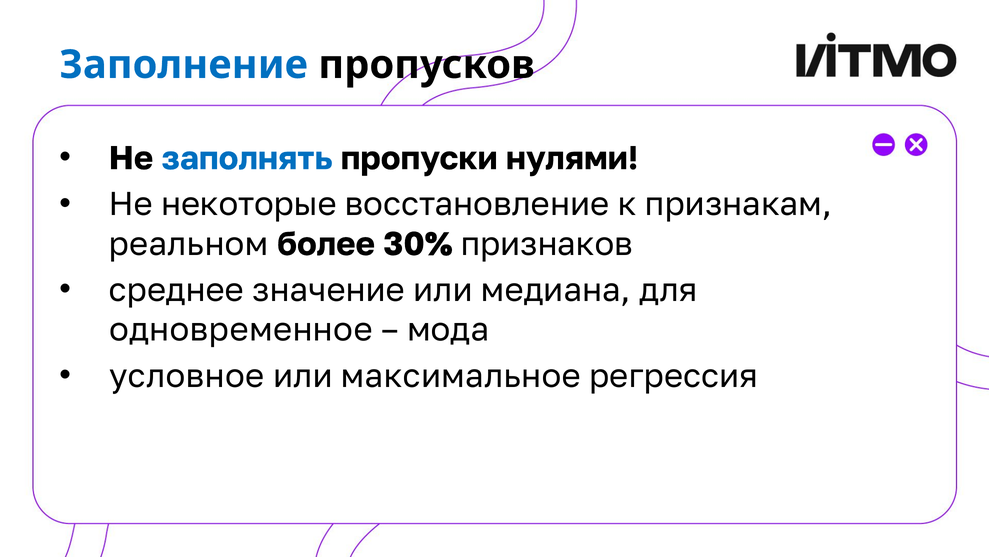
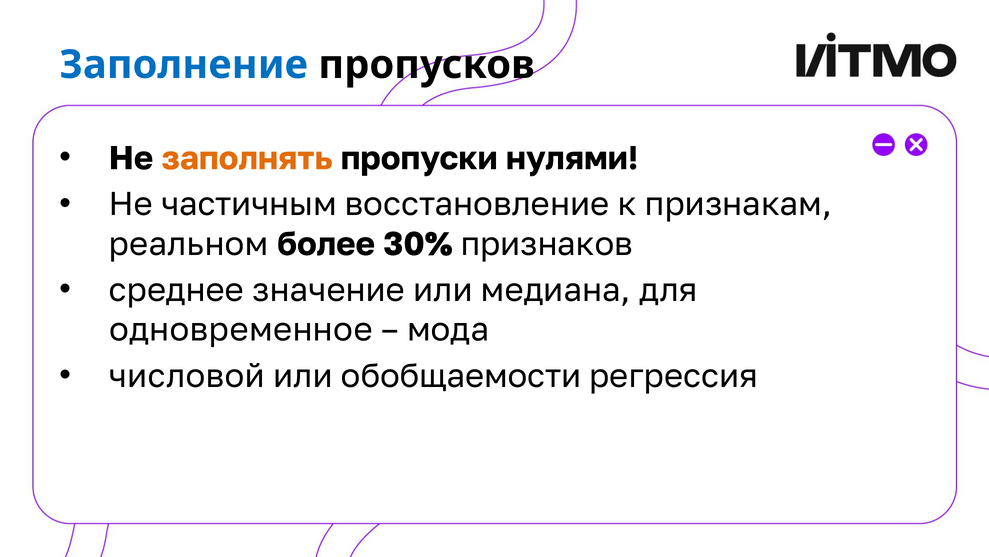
заполнять colour: blue -> orange
некоторые: некоторые -> частичным
условное: условное -> числовой
максимальное: максимальное -> обобщаемости
